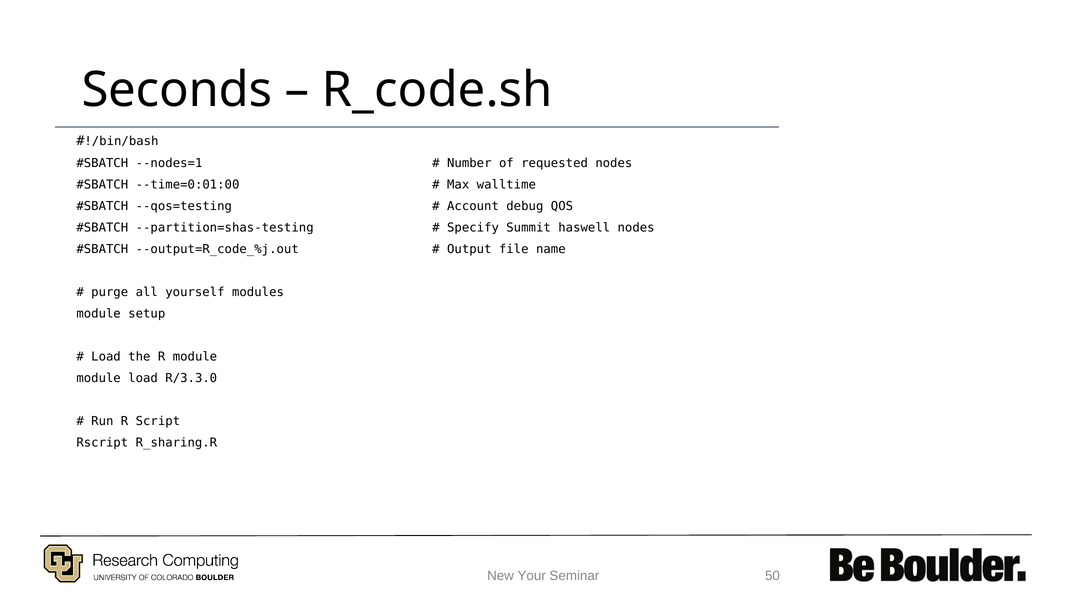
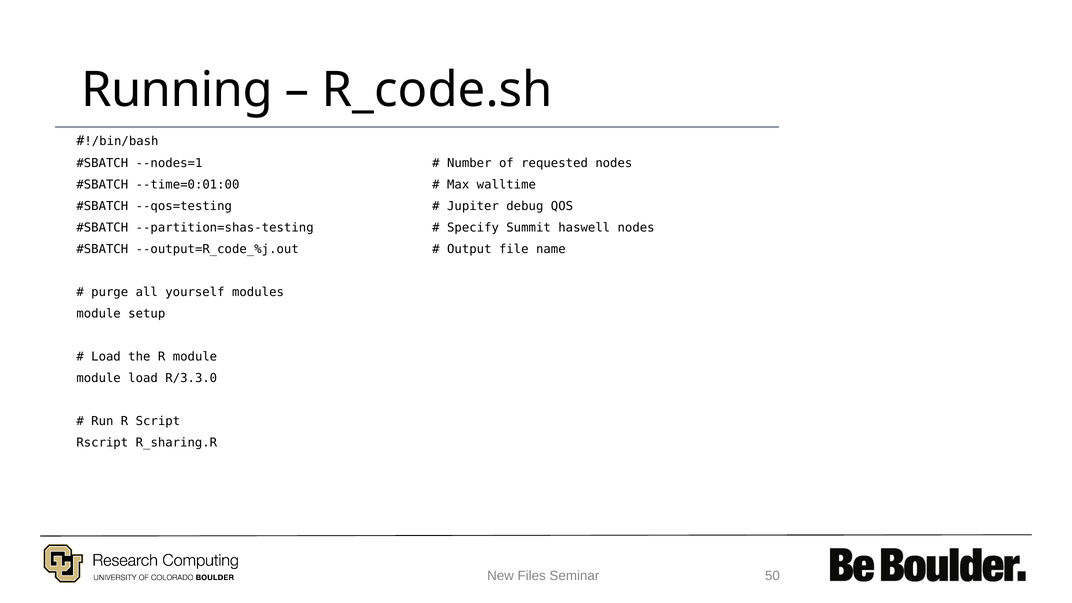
Seconds: Seconds -> Running
Account: Account -> Jupiter
Your: Your -> Files
